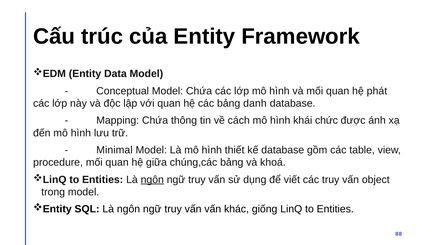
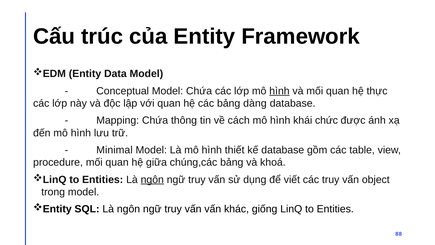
hình at (279, 91) underline: none -> present
phát: phát -> thực
danh: danh -> dàng
